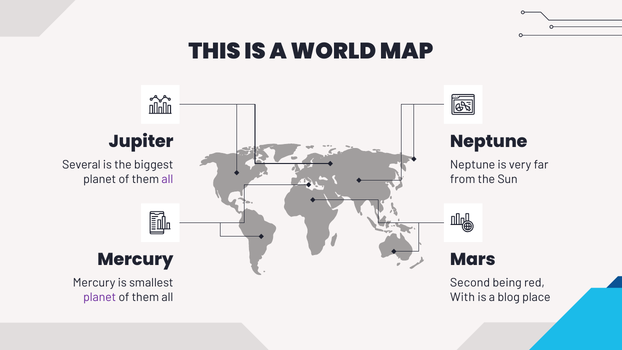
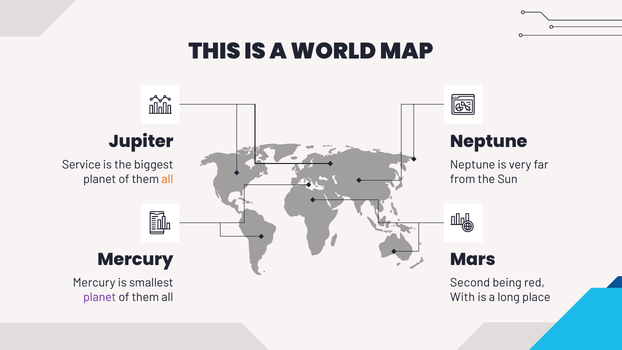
Several: Several -> Service
all at (167, 179) colour: purple -> orange
blog: blog -> long
